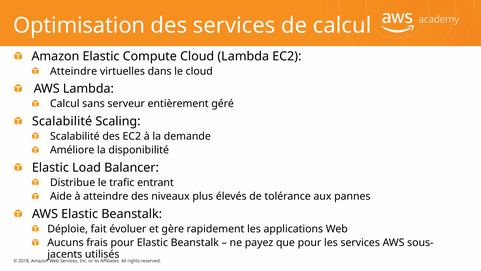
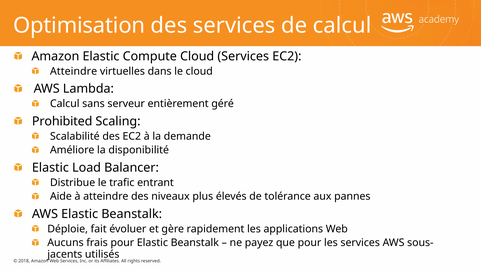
Cloud Lambda: Lambda -> Services
Scalabilité at (62, 121): Scalabilité -> Prohibited
